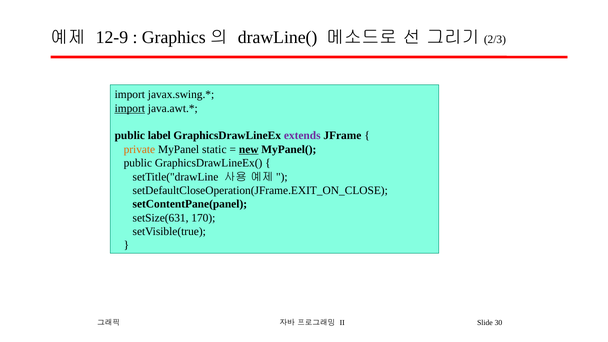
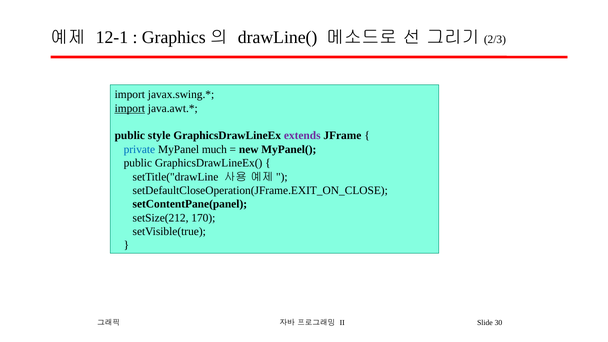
12-9: 12-9 -> 12-1
label: label -> style
private colour: orange -> blue
static: static -> much
new underline: present -> none
setSize(631: setSize(631 -> setSize(212
